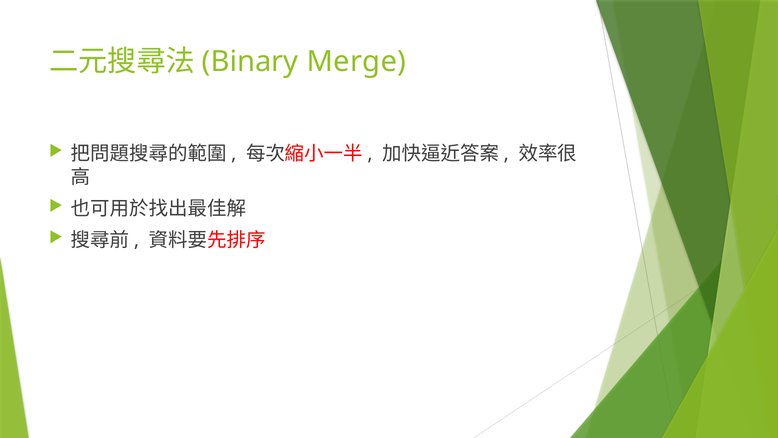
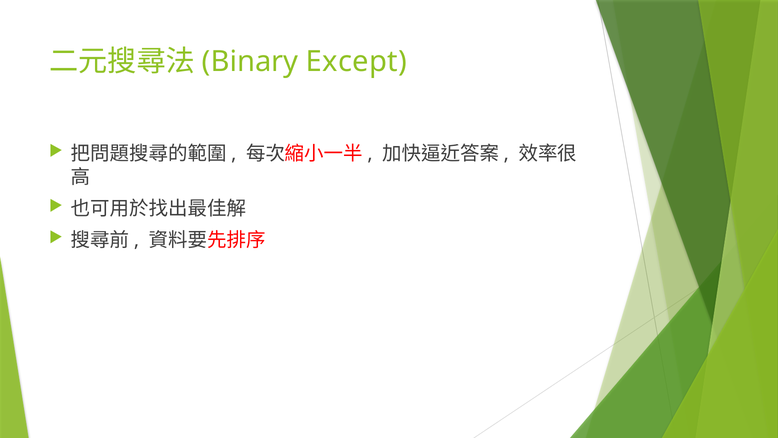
Merge: Merge -> Except
